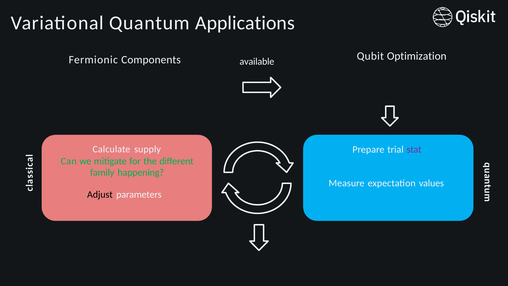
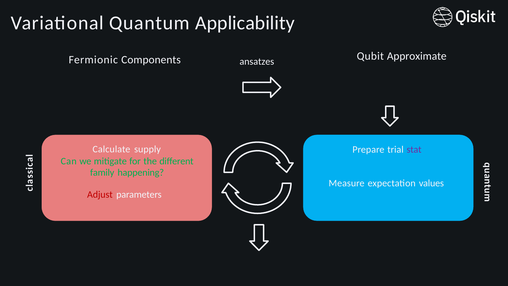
Applications: Applications -> Applicability
Optimization: Optimization -> Approximate
available: available -> ansatzes
Adjust colour: black -> red
